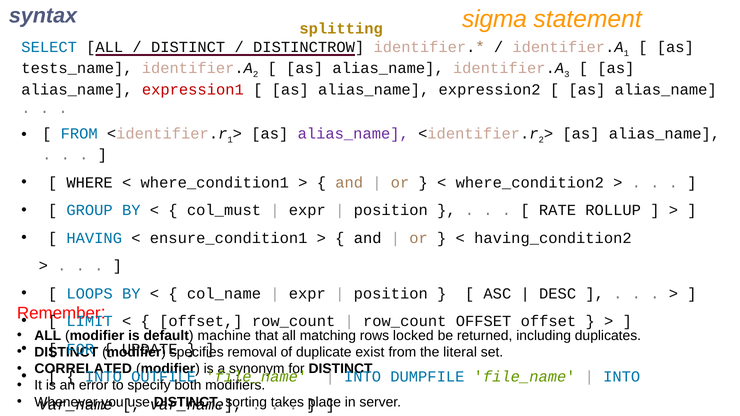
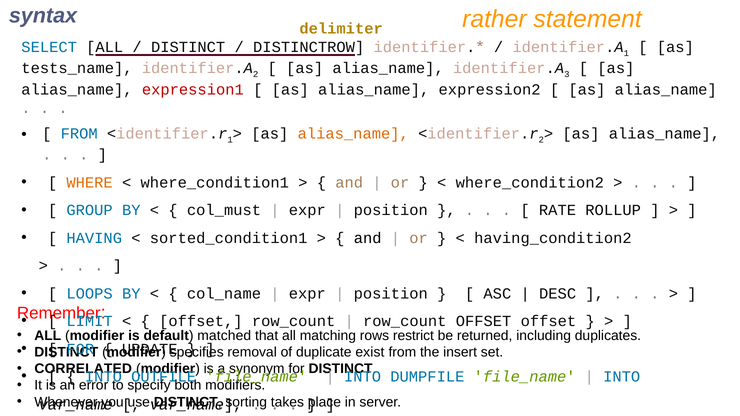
sigma: sigma -> rather
splitting: splitting -> delimiter
alias_name at (353, 134) colour: purple -> orange
WHERE colour: black -> orange
ensure_condition1: ensure_condition1 -> sorted_condition1
machine: machine -> matched
locked: locked -> restrict
literal: literal -> insert
